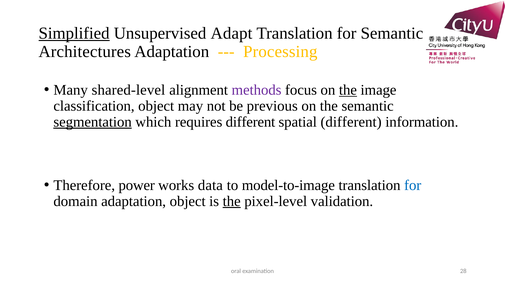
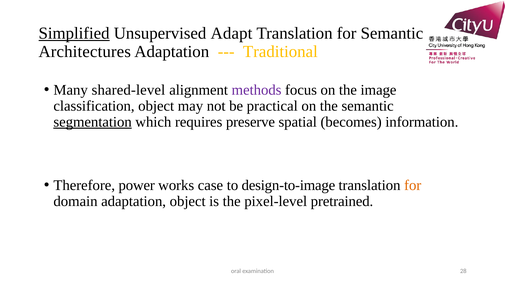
Processing: Processing -> Traditional
the at (348, 90) underline: present -> none
previous: previous -> practical
requires different: different -> preserve
spatial different: different -> becomes
data: data -> case
model-to-image: model-to-image -> design-to-image
for at (413, 185) colour: blue -> orange
the at (232, 201) underline: present -> none
validation: validation -> pretrained
